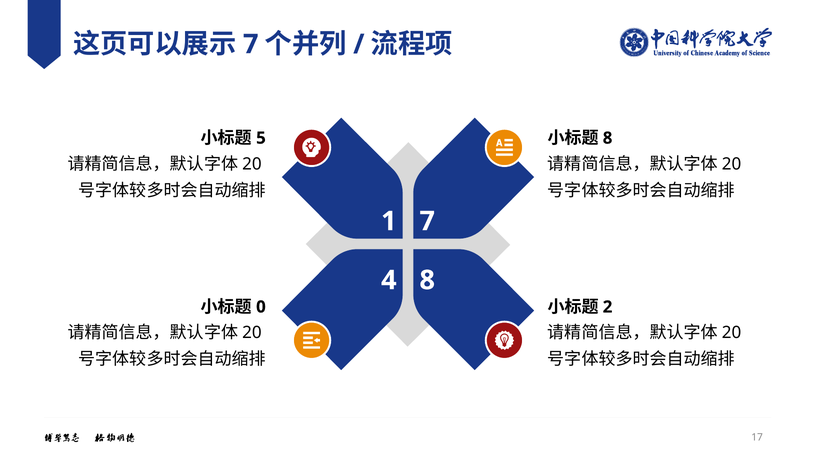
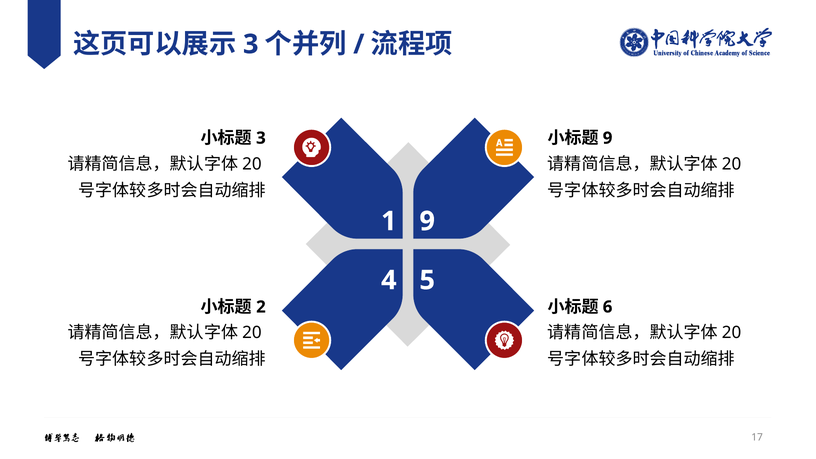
7 at (251, 44): 7 -> 3
5 at (261, 138): 5 -> 3
8 at (608, 138): 8 -> 9
1 7: 7 -> 9
4 8: 8 -> 5
0: 0 -> 2
2: 2 -> 6
